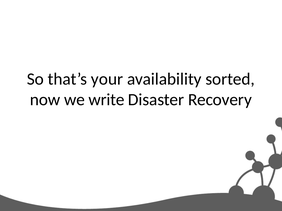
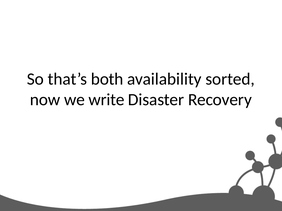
your: your -> both
